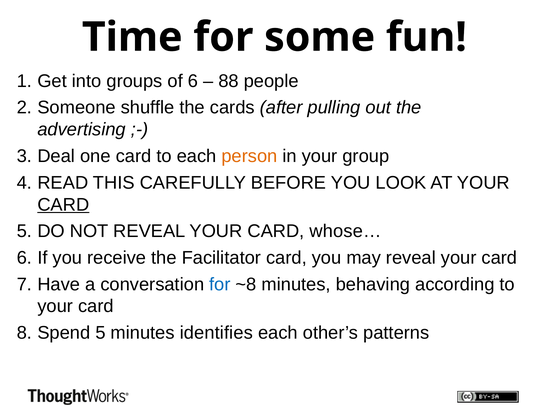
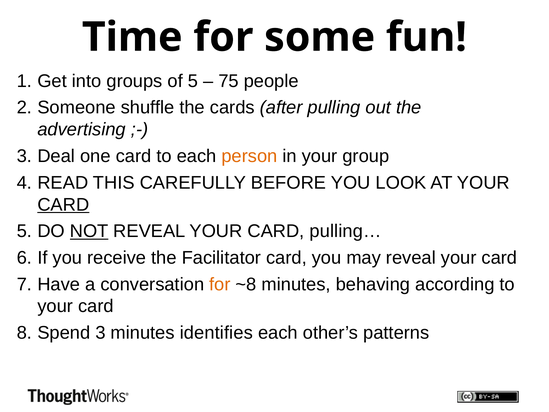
of 6: 6 -> 5
88: 88 -> 75
NOT underline: none -> present
whose…: whose… -> pulling…
for at (220, 284) colour: blue -> orange
Spend 5: 5 -> 3
